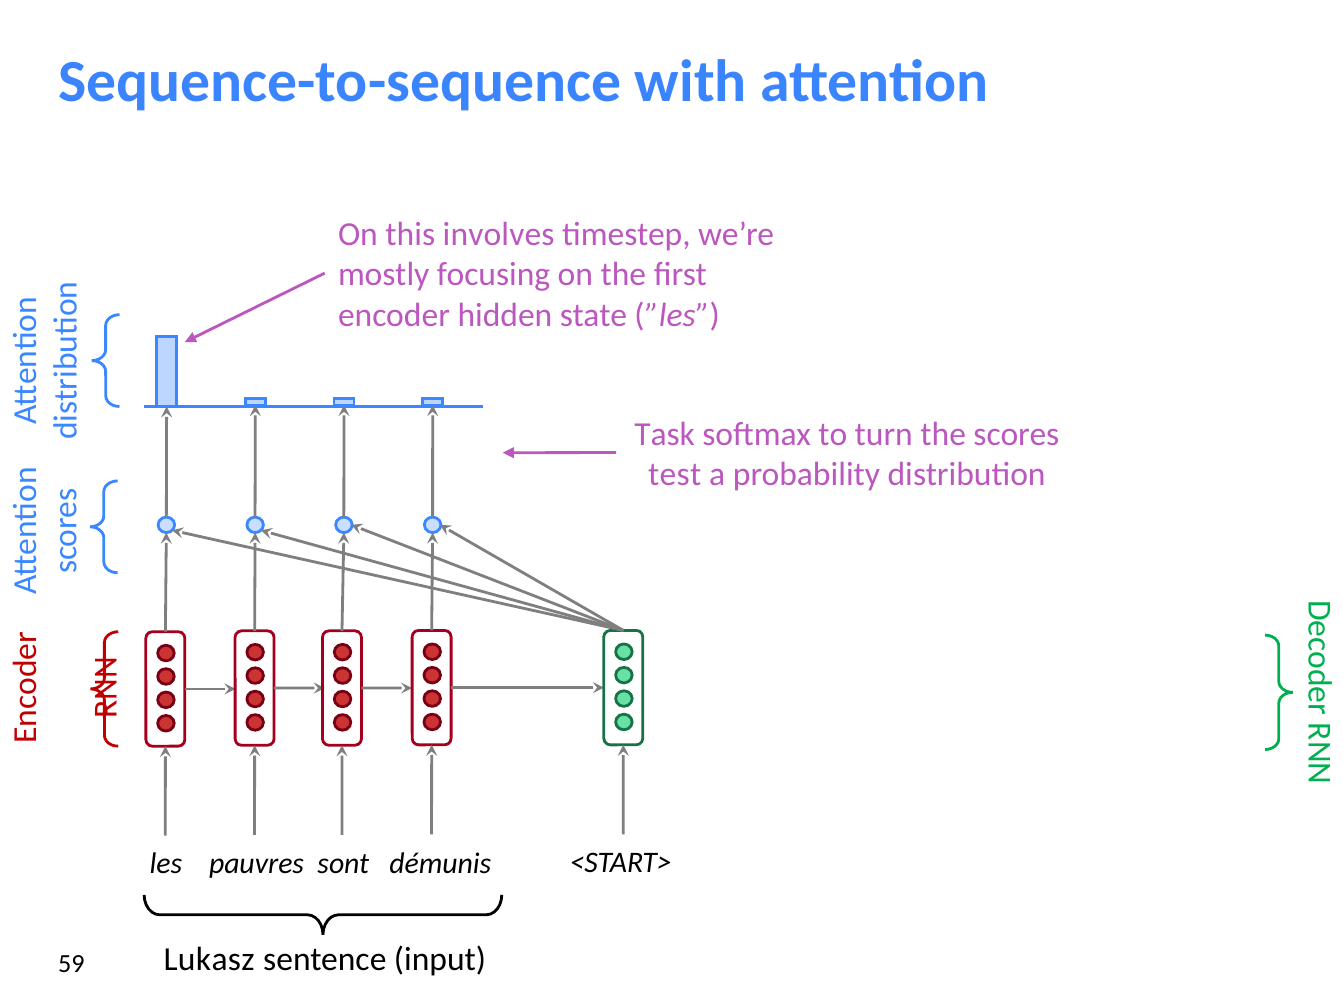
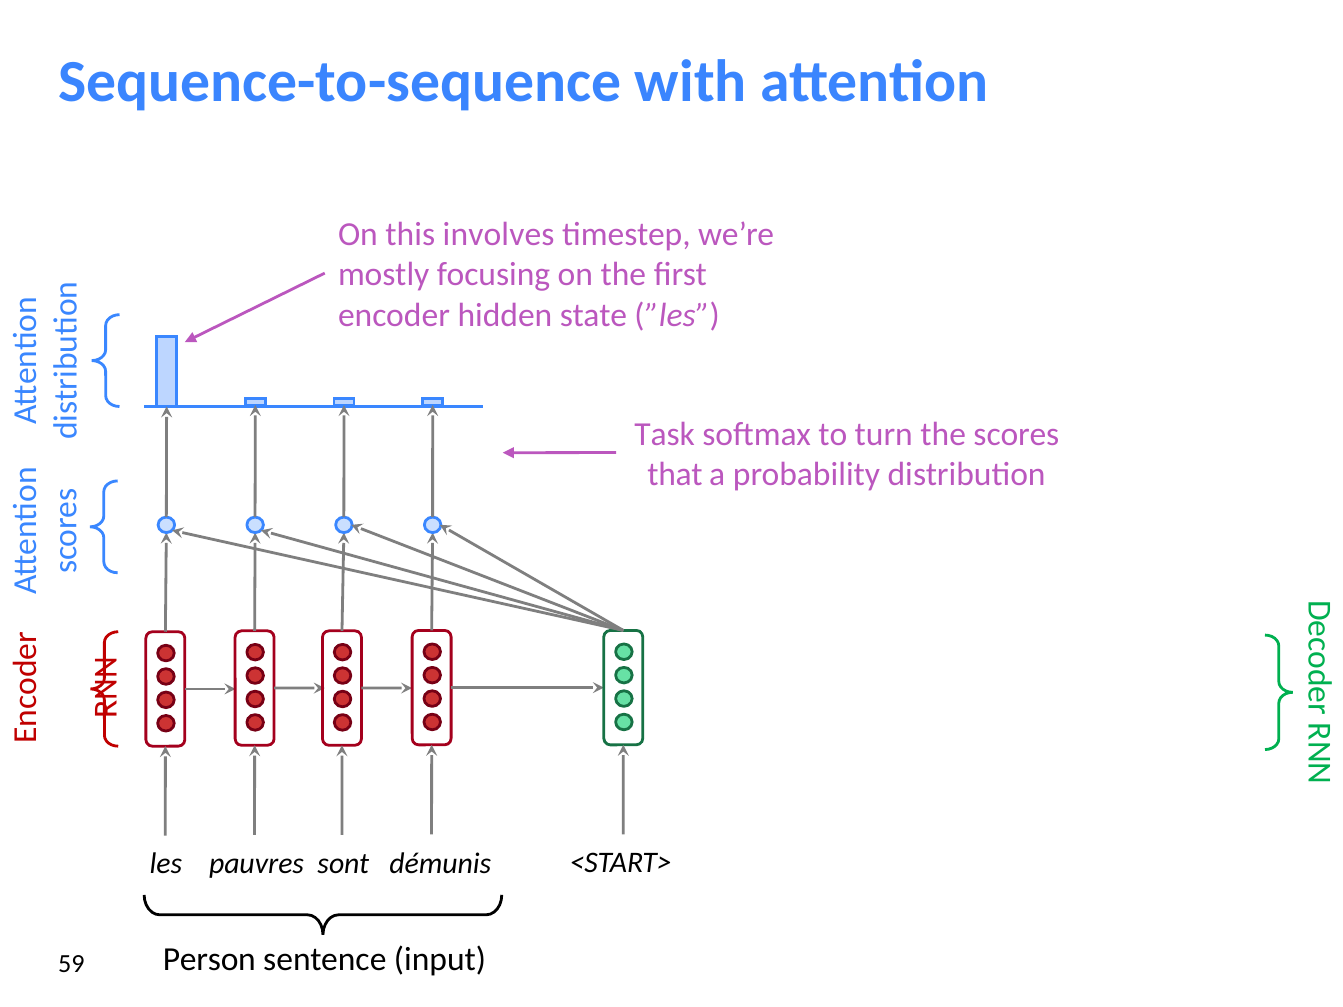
test: test -> that
Lukasz: Lukasz -> Person
